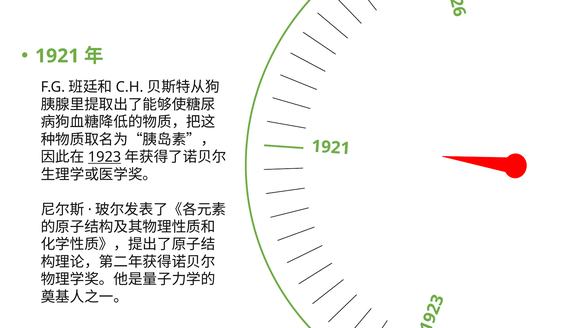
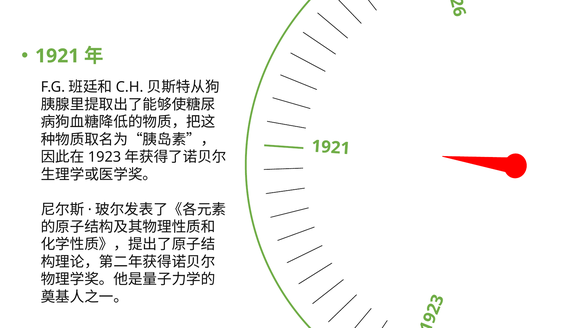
1923 underline: present -> none
